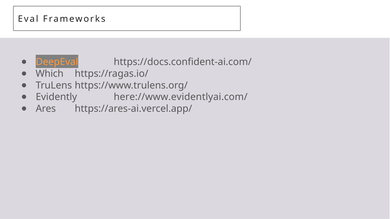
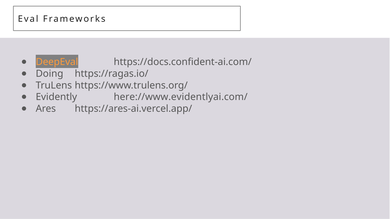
Which: Which -> Doing
